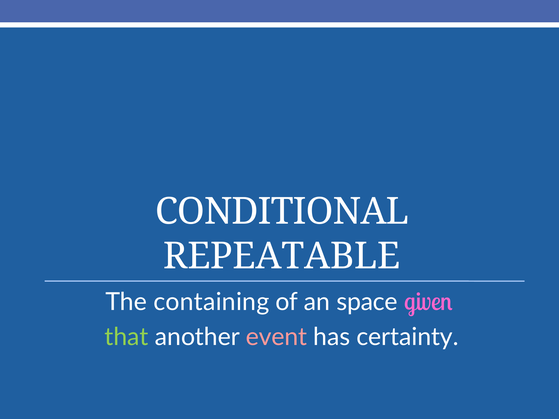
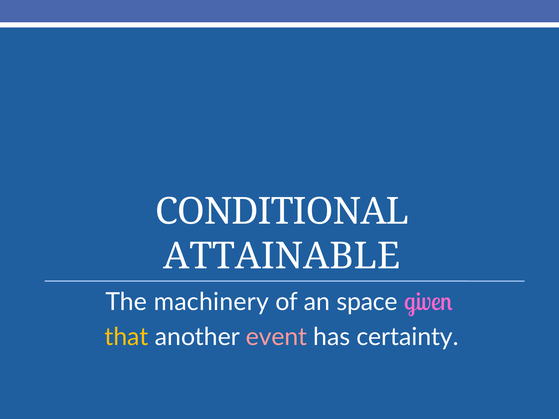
REPEATABLE: REPEATABLE -> ATTAINABLE
containing: containing -> machinery
that colour: light green -> yellow
